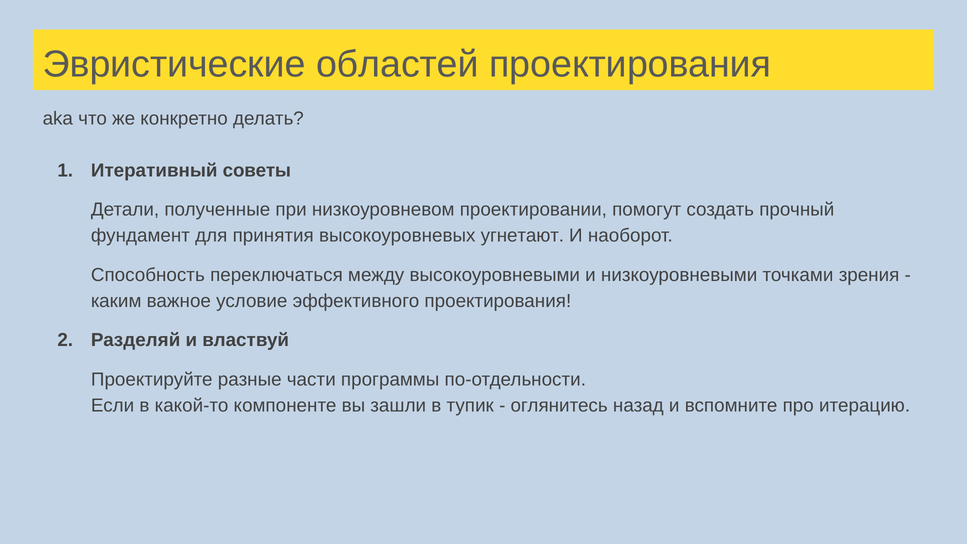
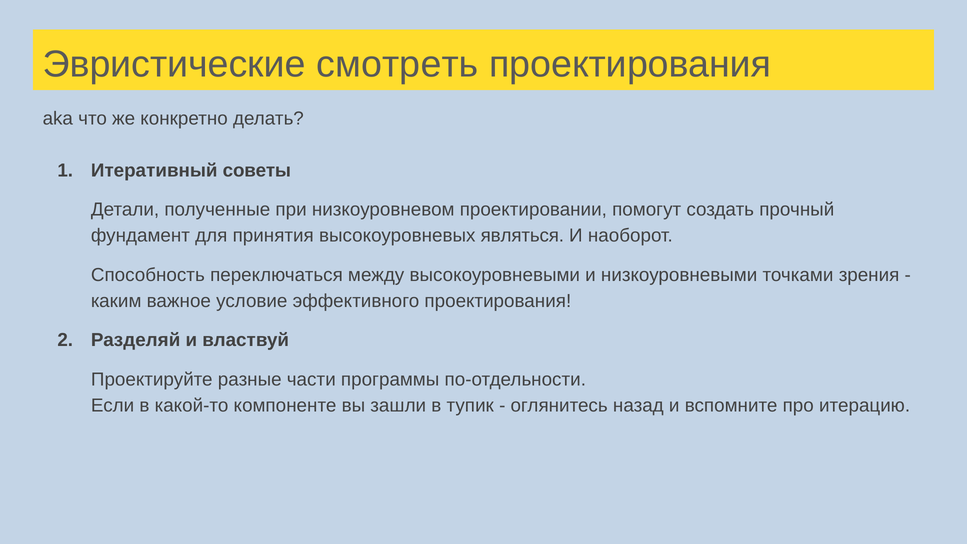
областей: областей -> смотреть
угнетают: угнетают -> являться
